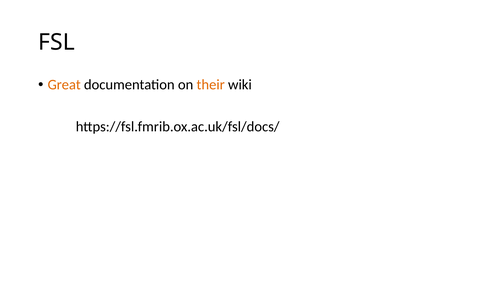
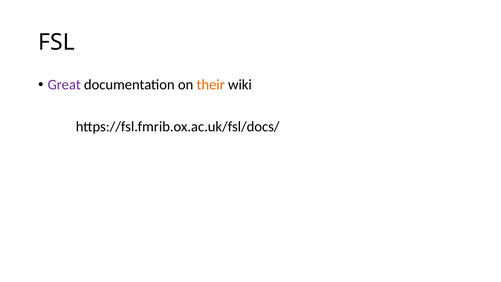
Great colour: orange -> purple
